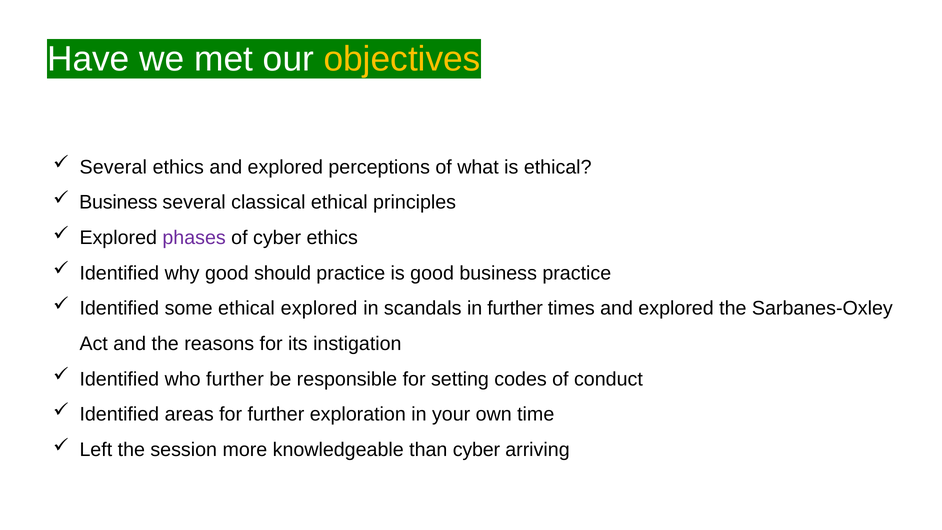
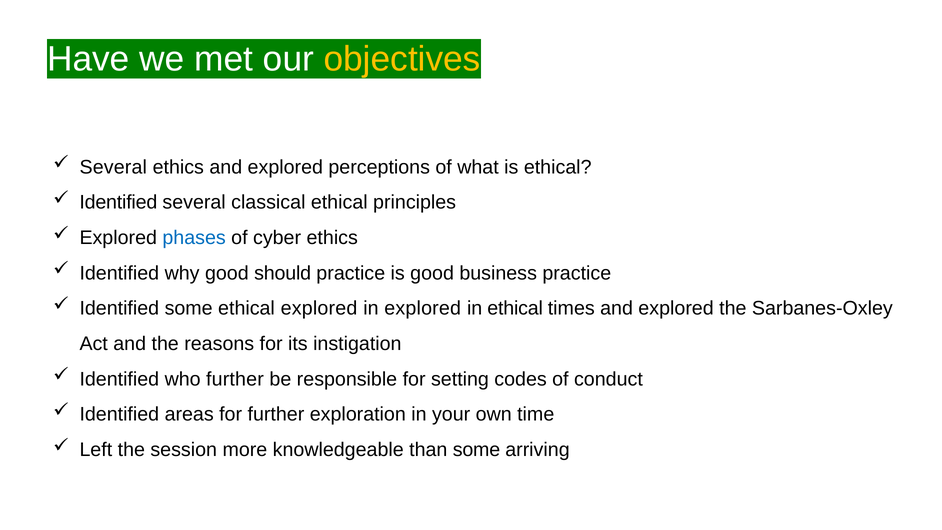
Business at (118, 202): Business -> Identified
phases colour: purple -> blue
in scandals: scandals -> explored
in further: further -> ethical
than cyber: cyber -> some
